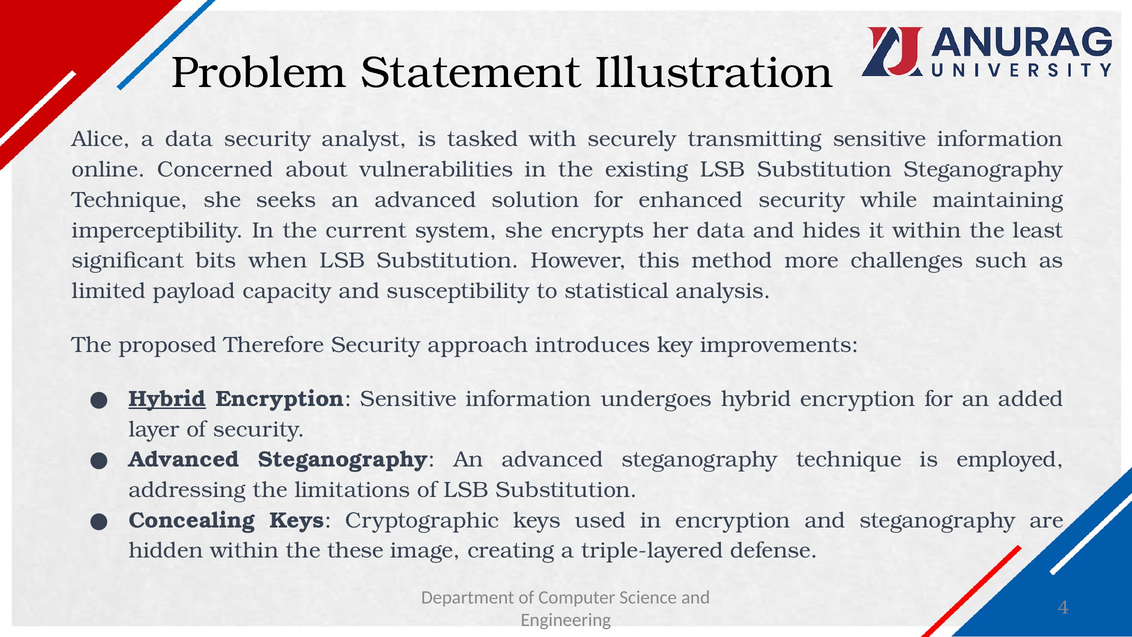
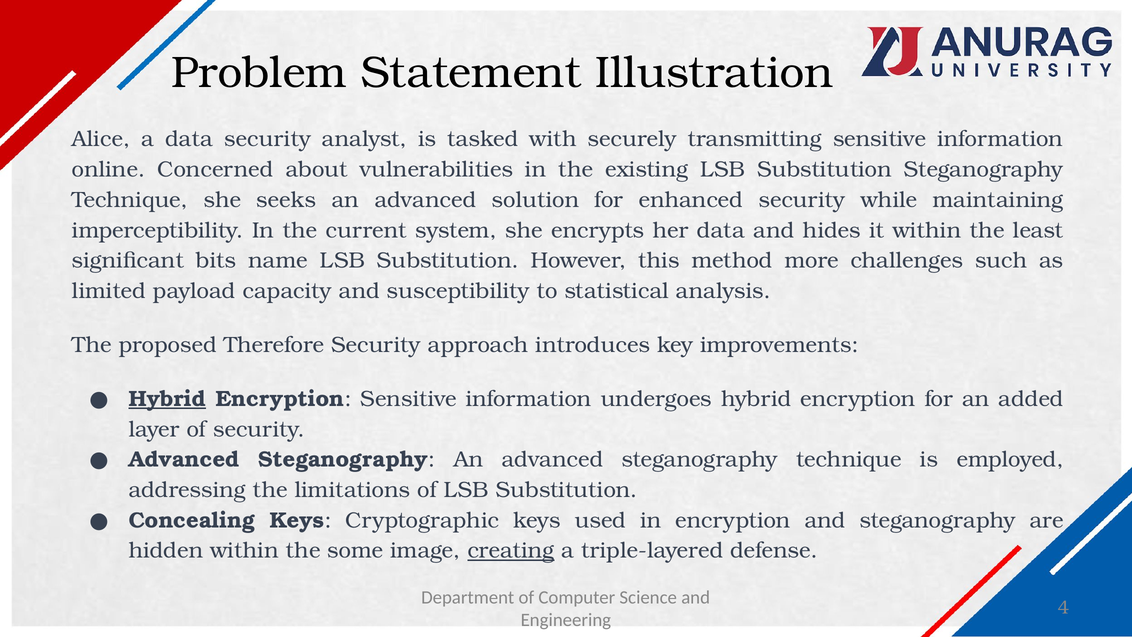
when: when -> name
these: these -> some
creating underline: none -> present
